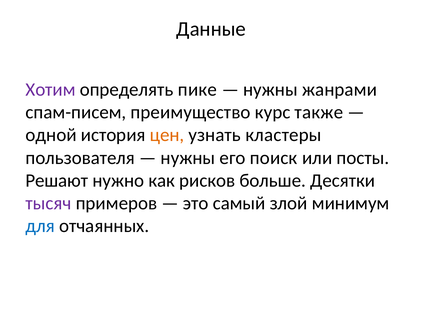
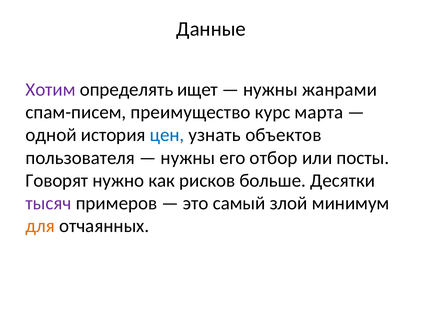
пике: пике -> ищет
также: также -> марта
цен colour: orange -> blue
кластеры: кластеры -> объектов
поиск: поиск -> отбор
Решают: Решают -> Говорят
для colour: blue -> orange
